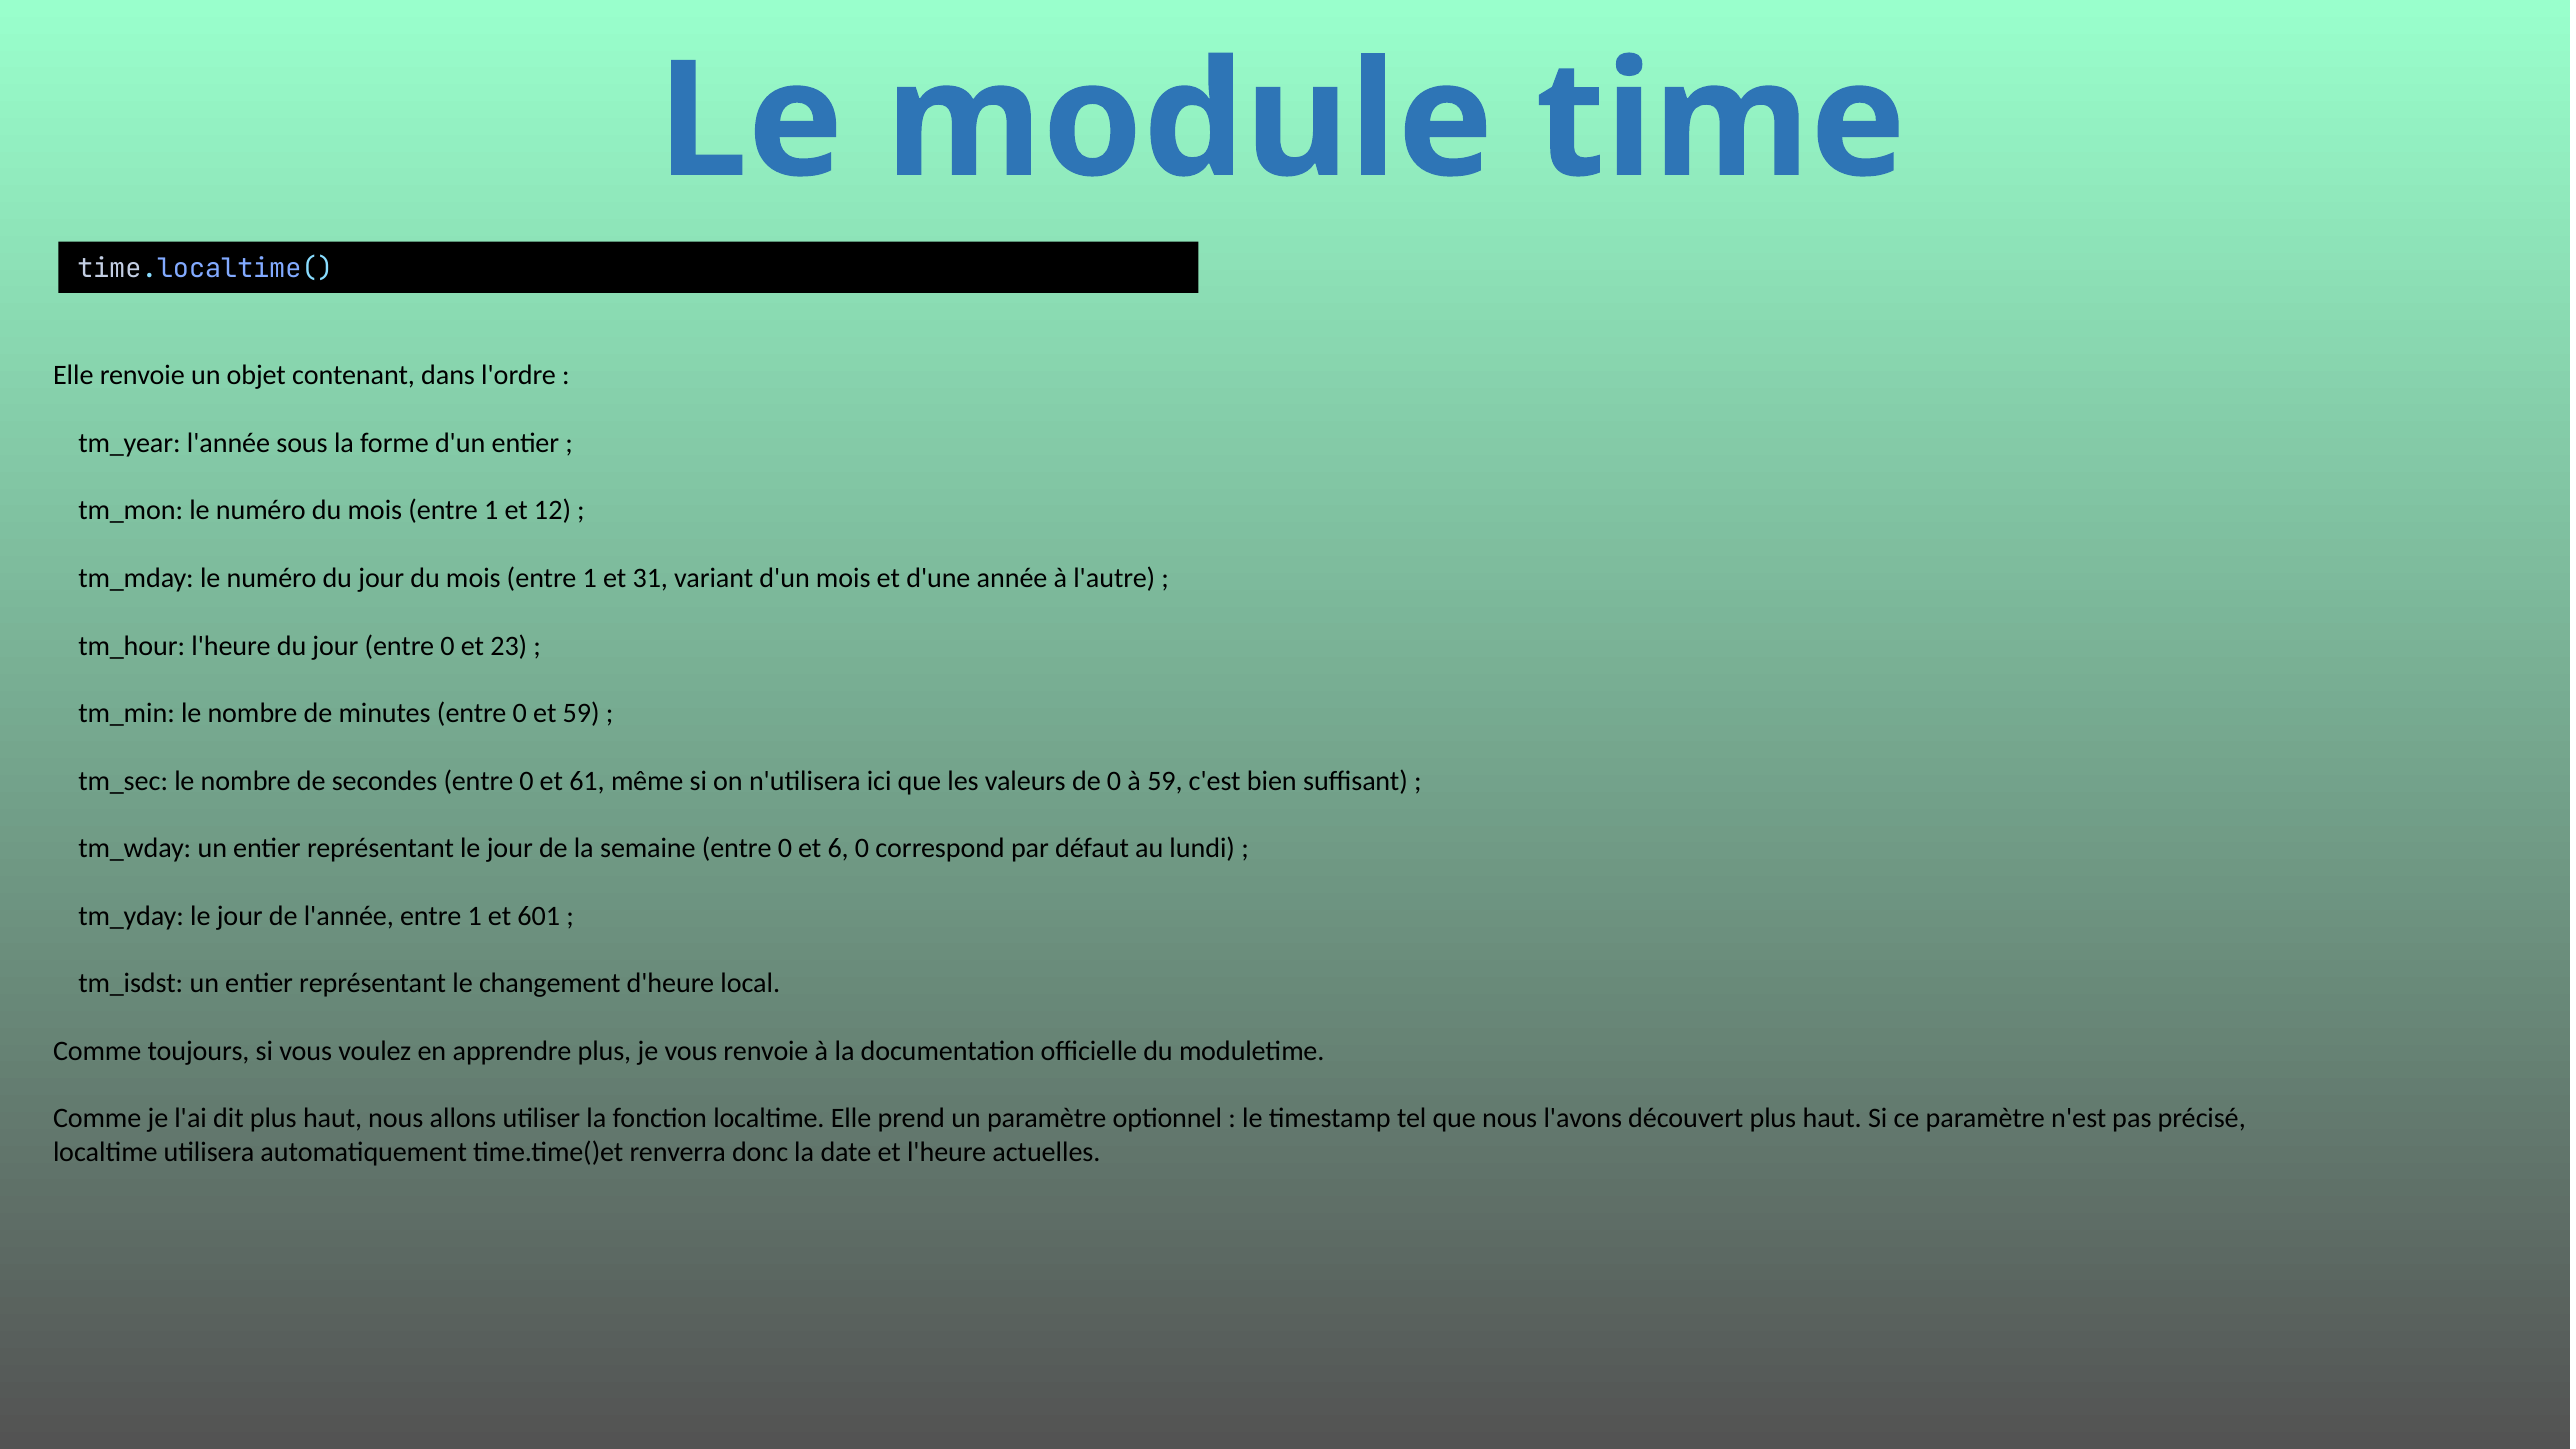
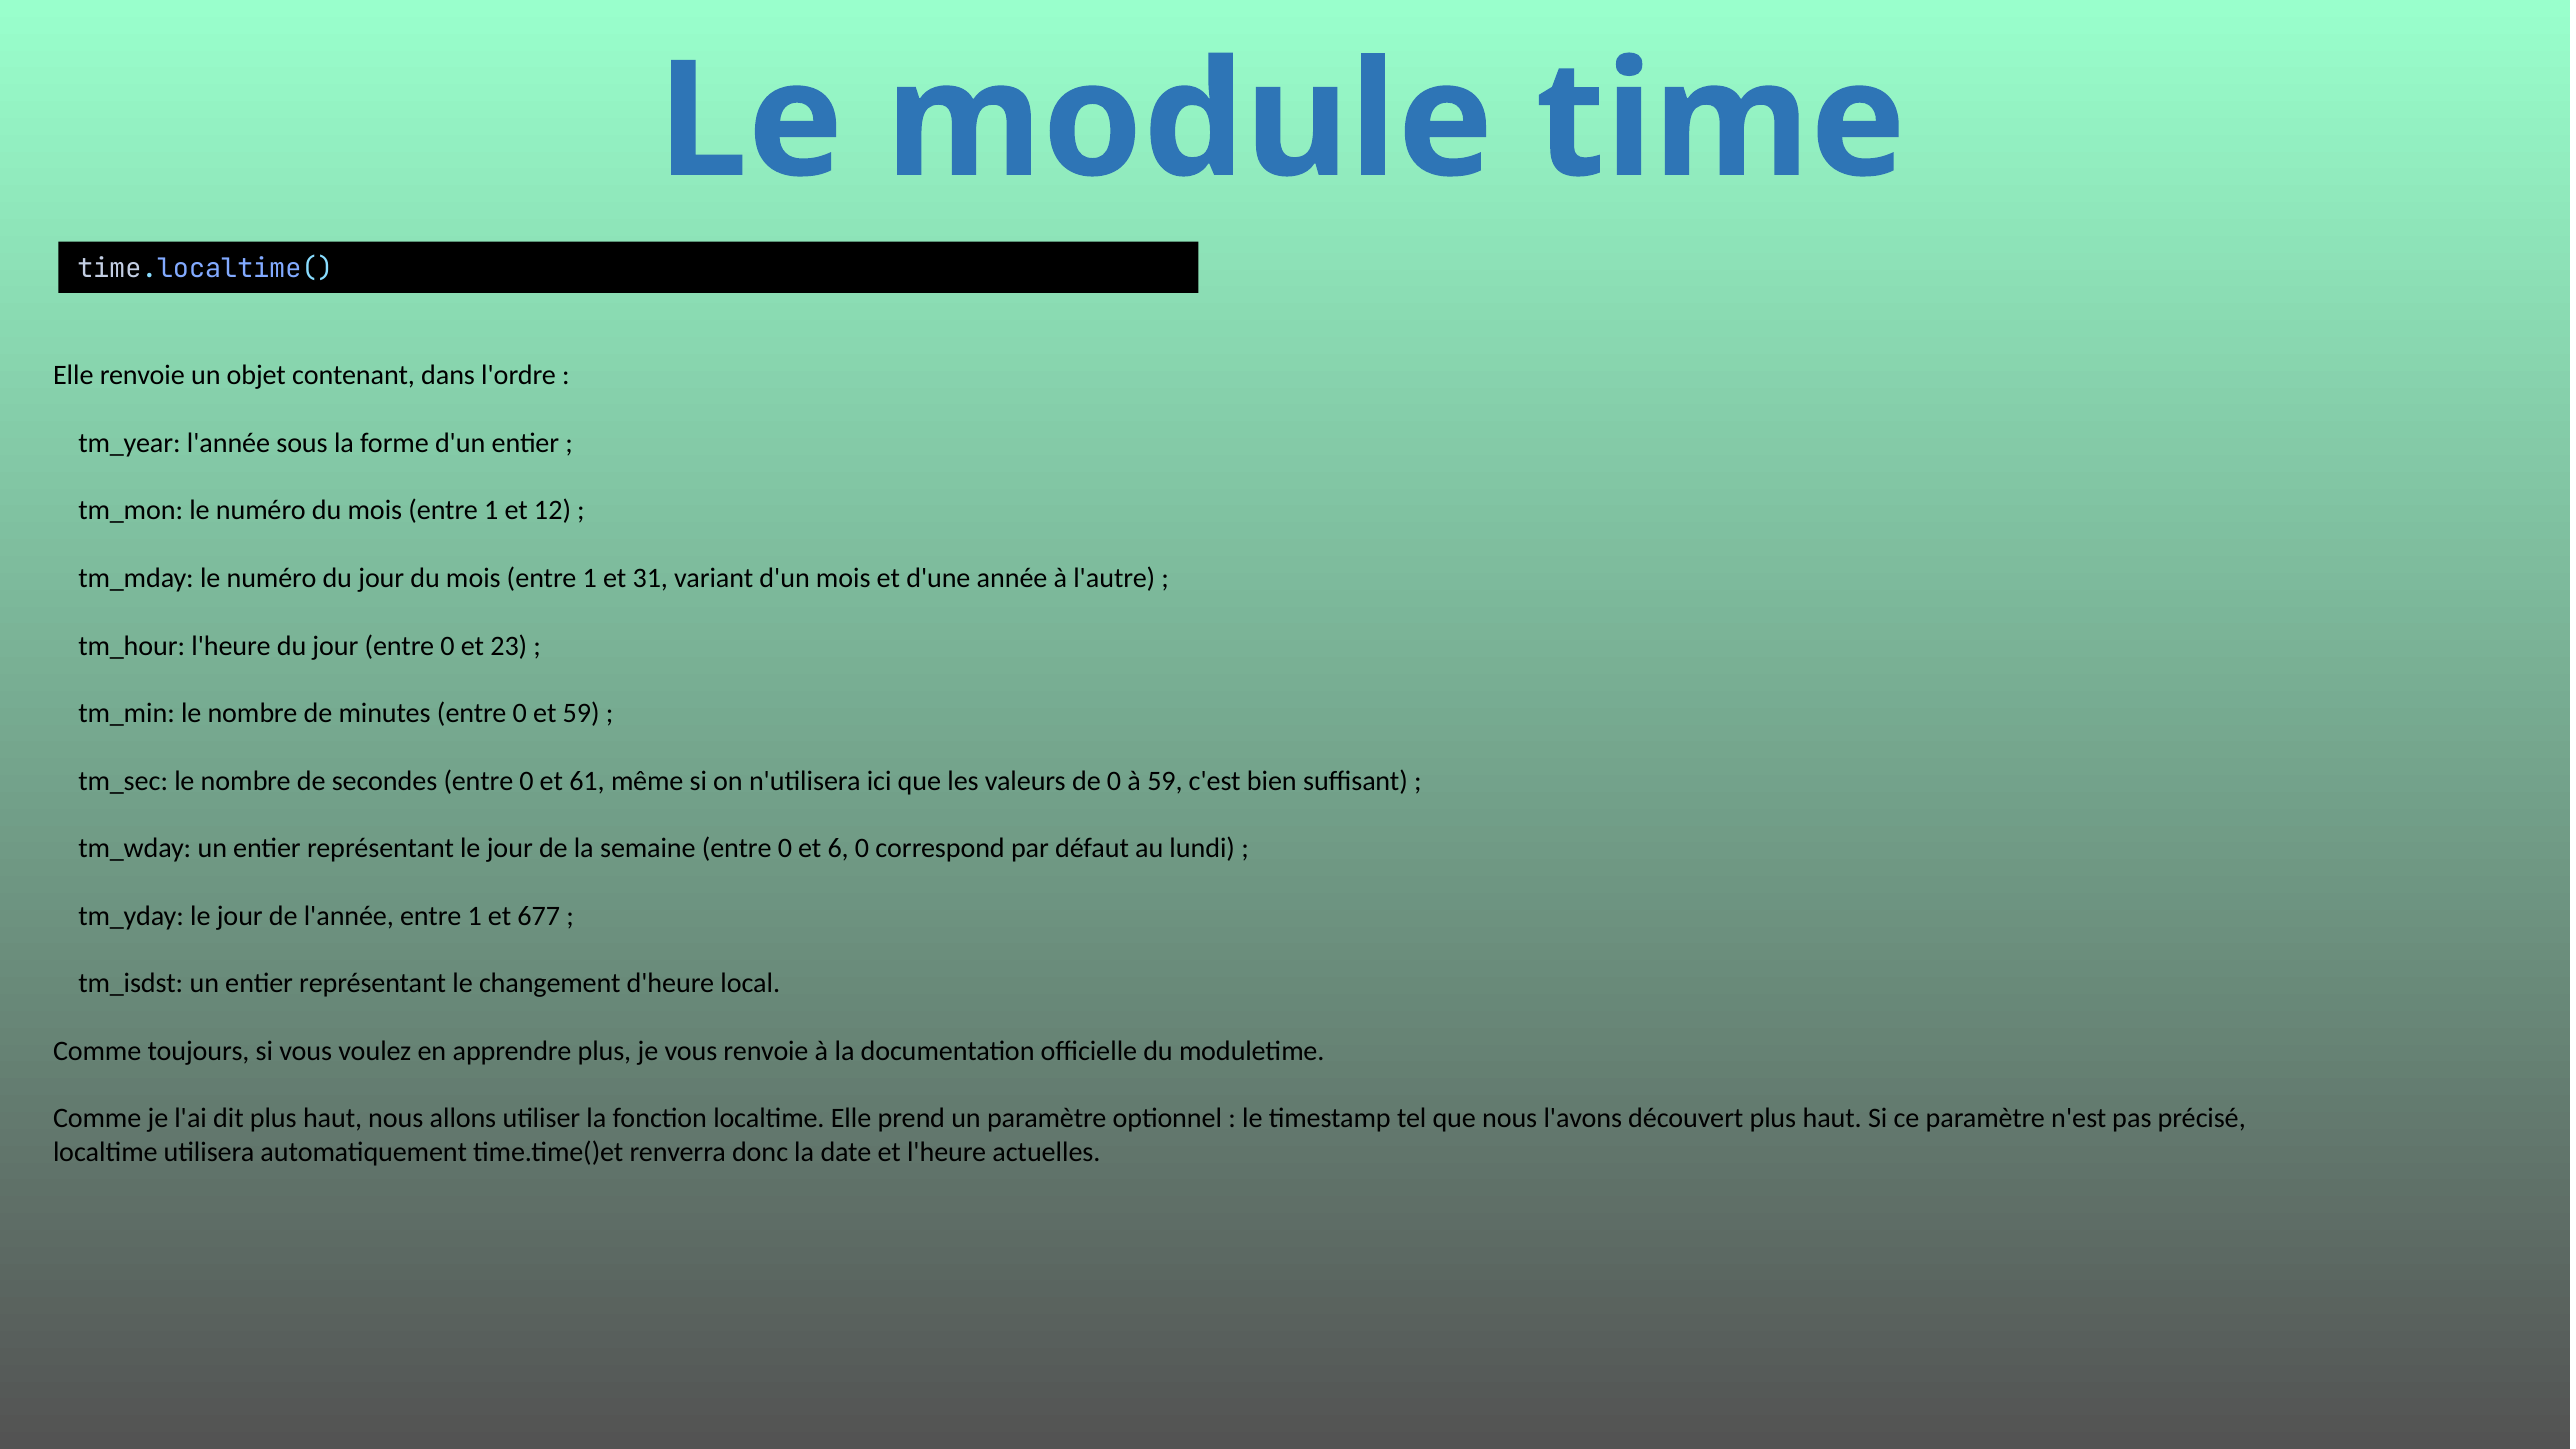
601: 601 -> 677
